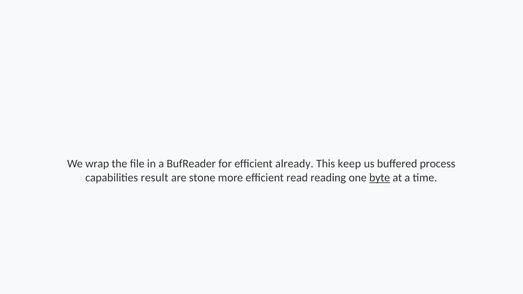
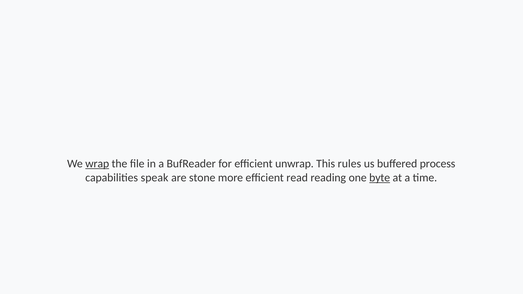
wrap underline: none -> present
already: already -> unwrap
keep: keep -> rules
result: result -> speak
